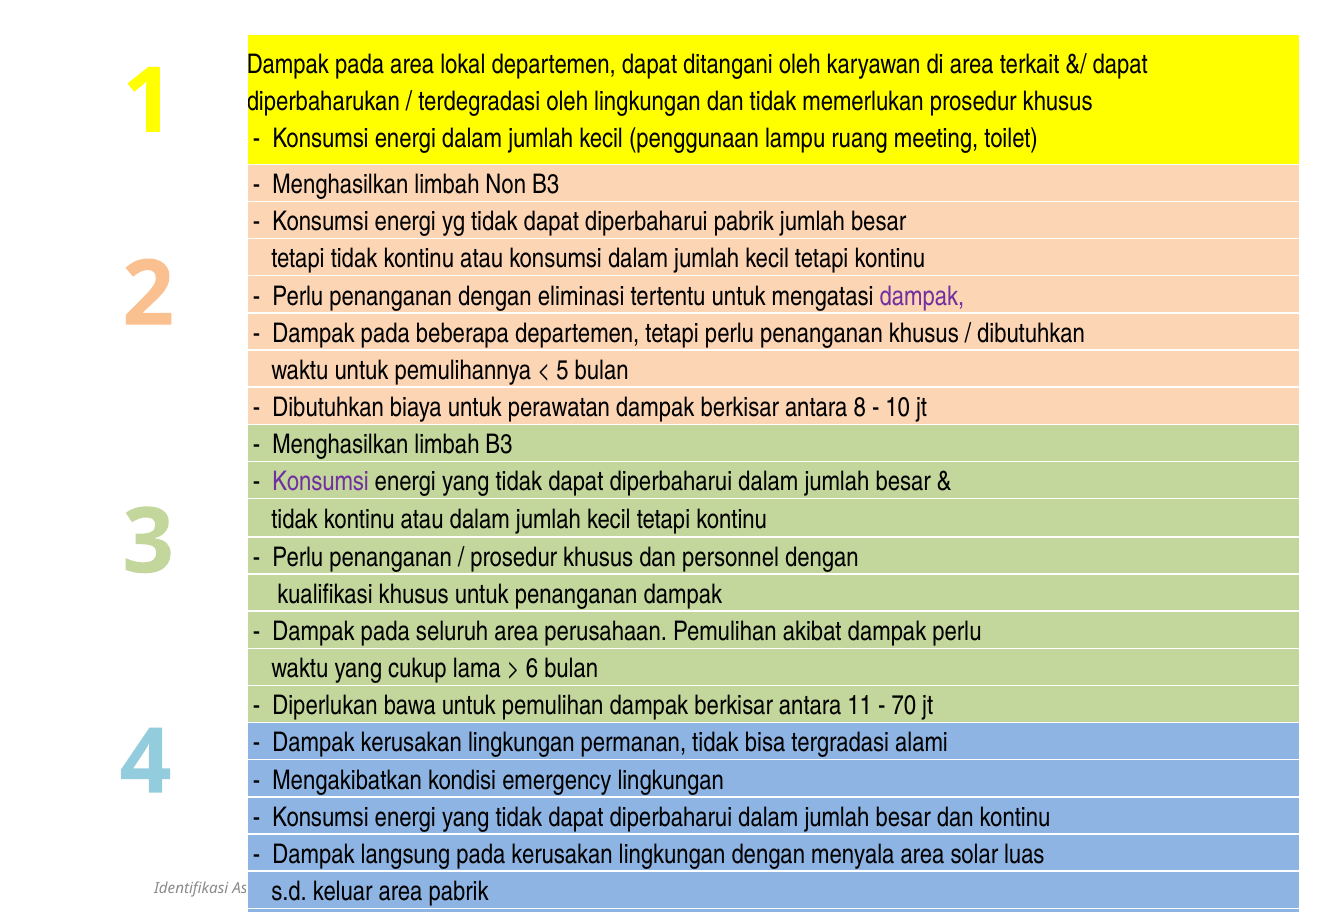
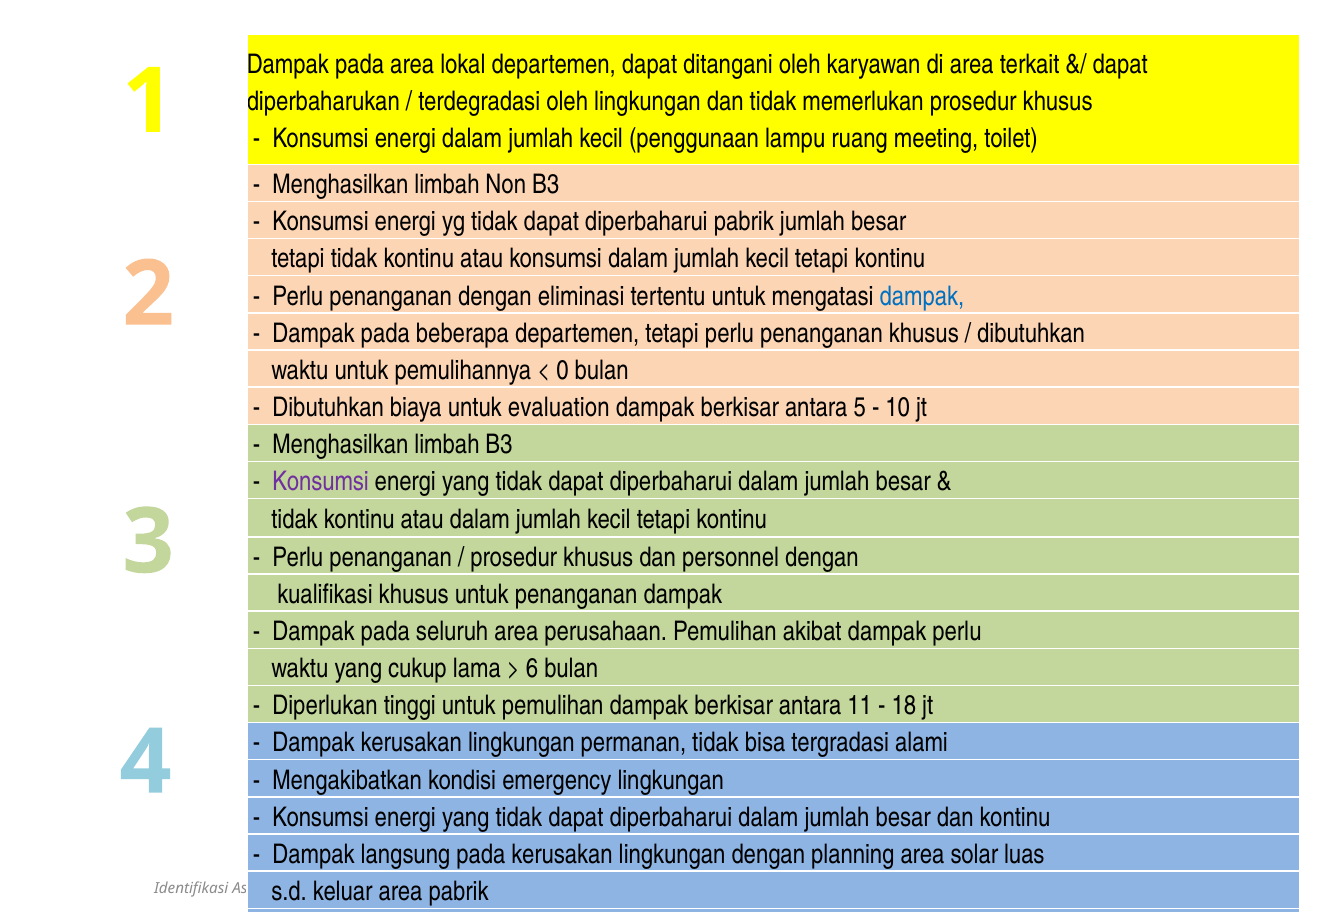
dampak at (922, 296) colour: purple -> blue
5 at (562, 370): 5 -> 0
perawatan: perawatan -> evaluation
8: 8 -> 5
bawa: bawa -> tinggi
70: 70 -> 18
menyala: menyala -> planning
